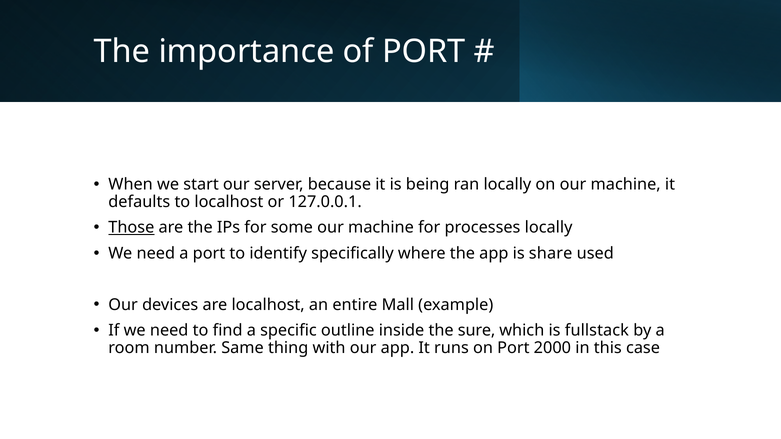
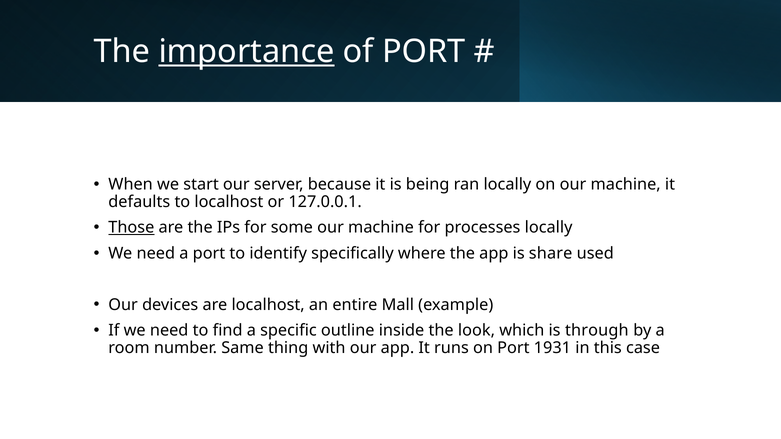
importance underline: none -> present
sure: sure -> look
fullstack: fullstack -> through
2000: 2000 -> 1931
